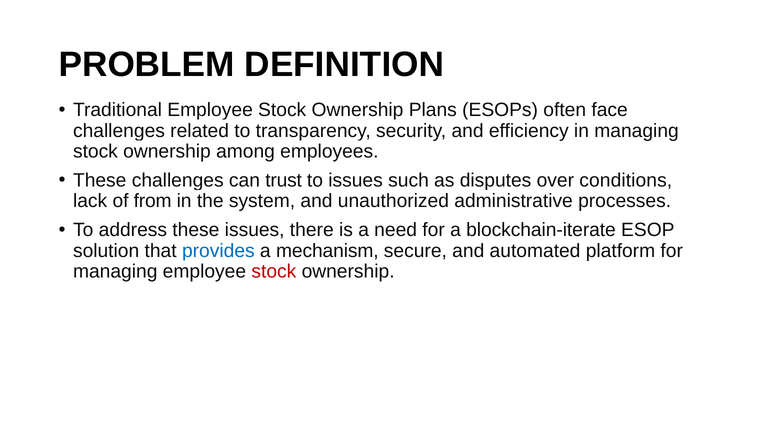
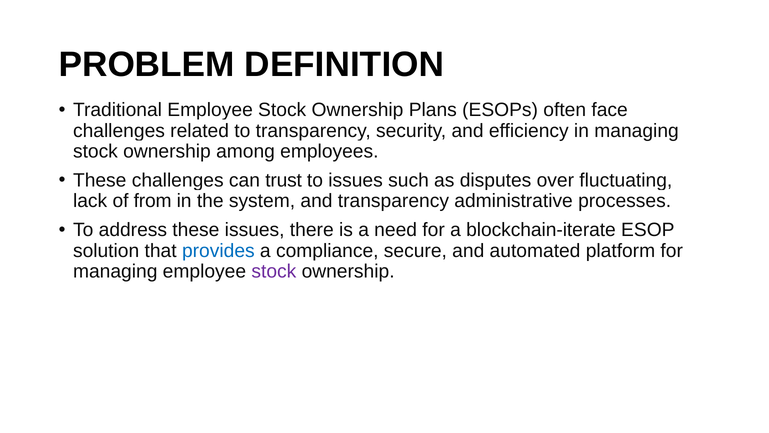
conditions: conditions -> fluctuating
and unauthorized: unauthorized -> transparency
mechanism: mechanism -> compliance
stock at (274, 271) colour: red -> purple
